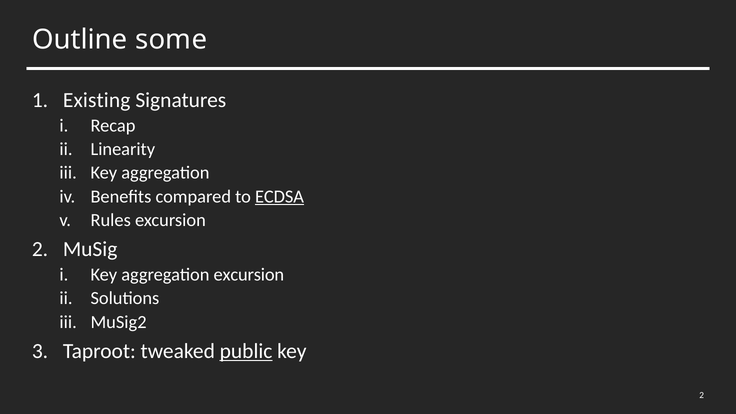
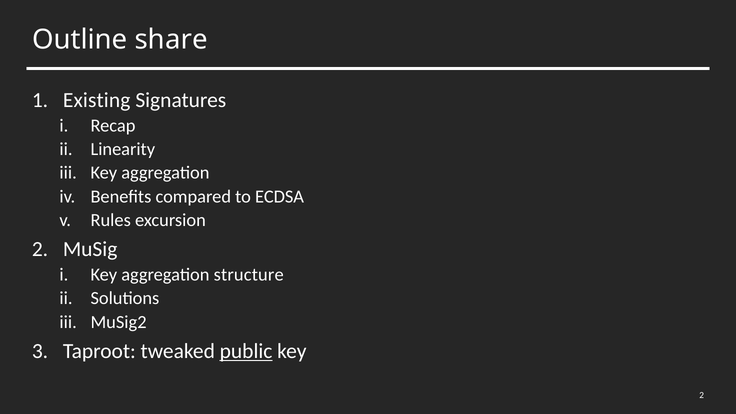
some: some -> share
ECDSA underline: present -> none
aggregation excursion: excursion -> structure
